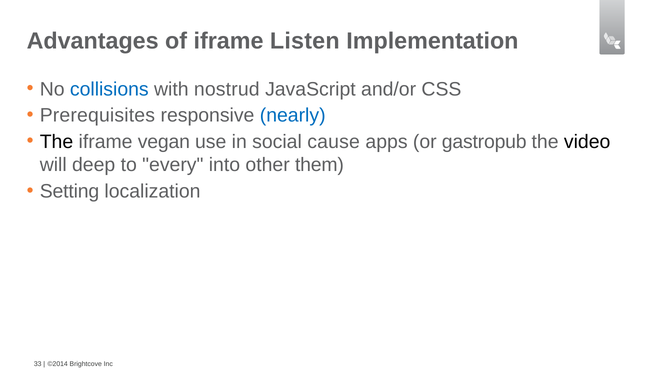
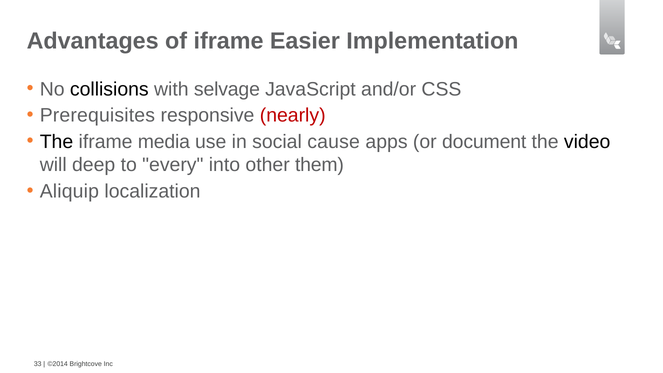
Listen: Listen -> Easier
collisions colour: blue -> black
nostrud: nostrud -> selvage
nearly colour: blue -> red
vegan: vegan -> media
gastropub: gastropub -> document
Setting: Setting -> Aliquip
